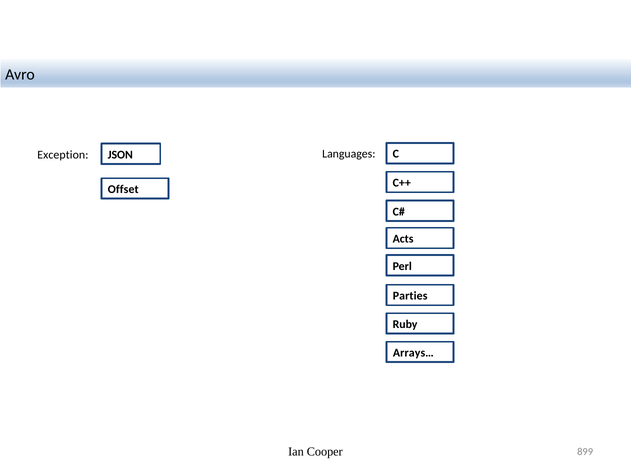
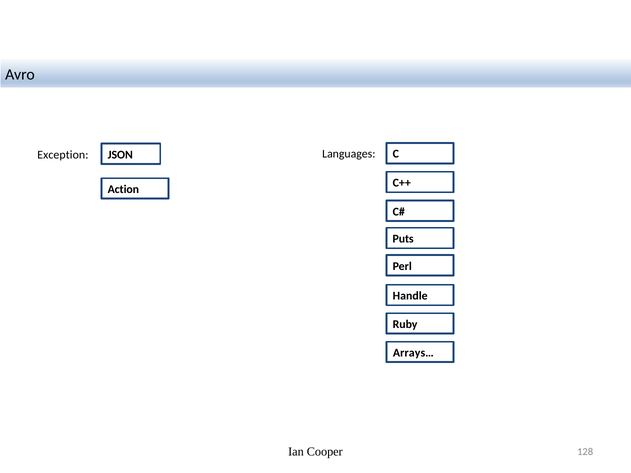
Offset: Offset -> Action
Acts: Acts -> Puts
Parties: Parties -> Handle
899: 899 -> 128
